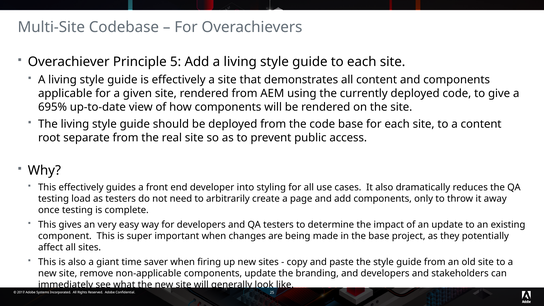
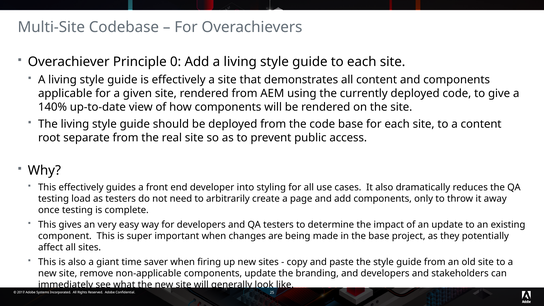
5: 5 -> 0
695%: 695% -> 140%
